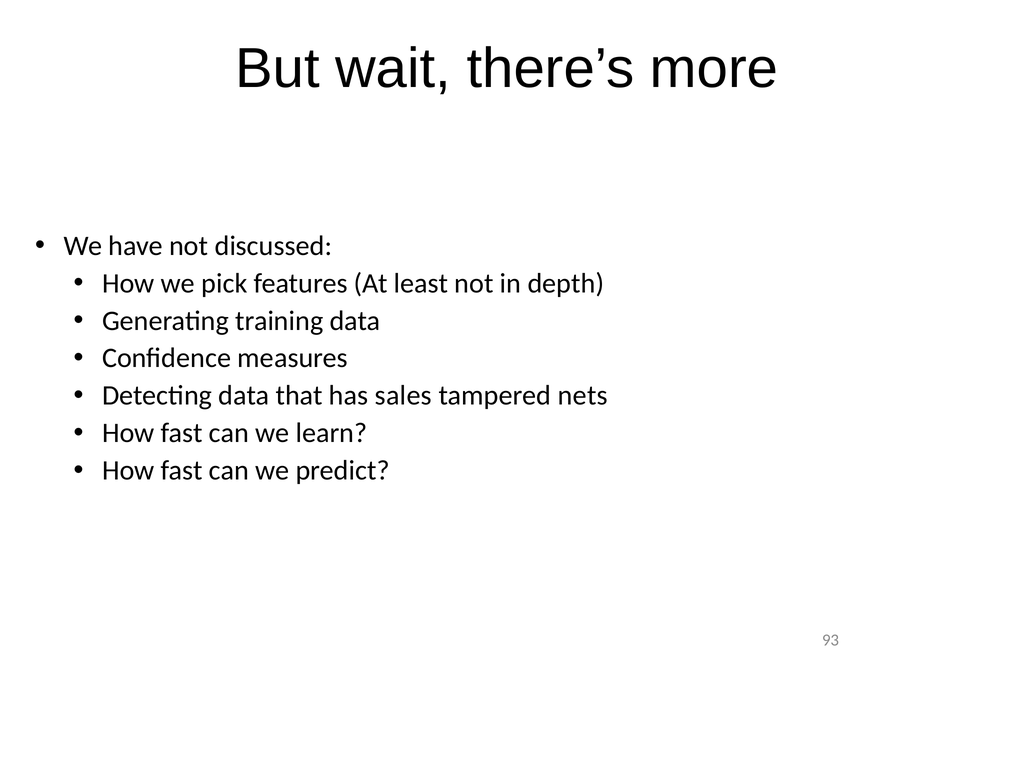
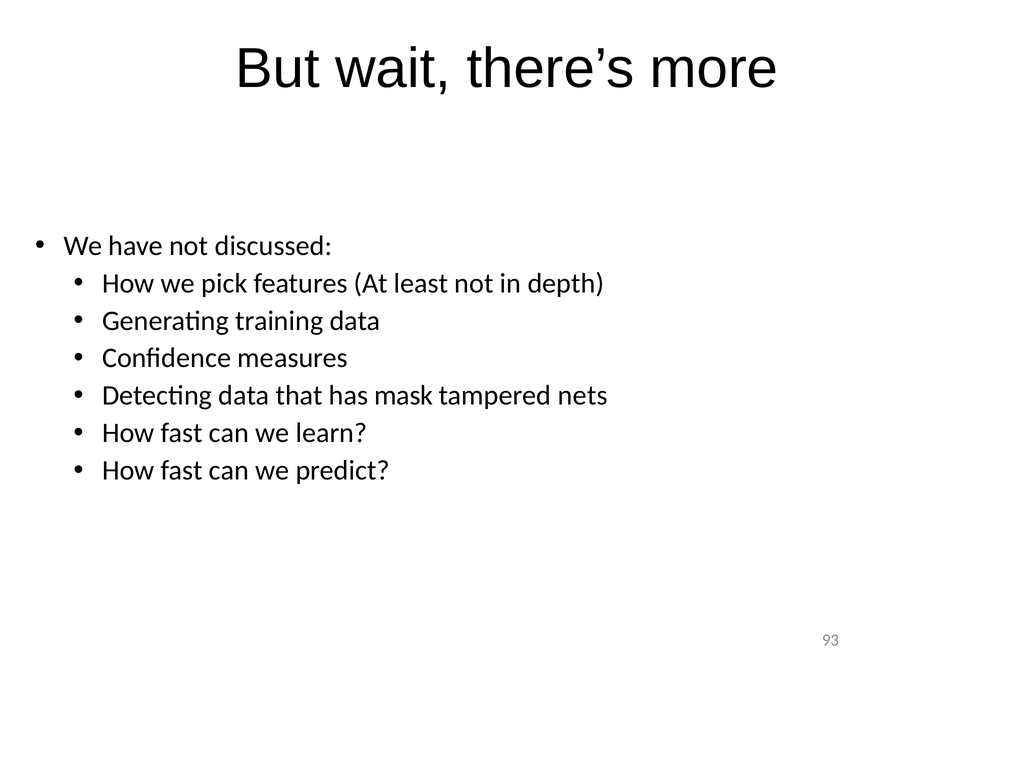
sales: sales -> mask
